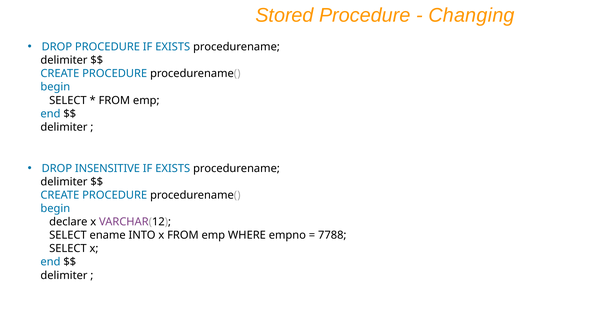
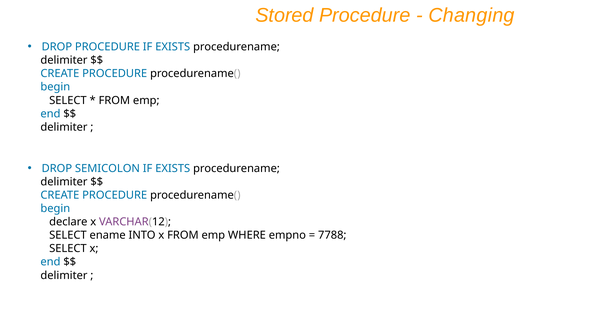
INSENSITIVE: INSENSITIVE -> SEMICOLON
